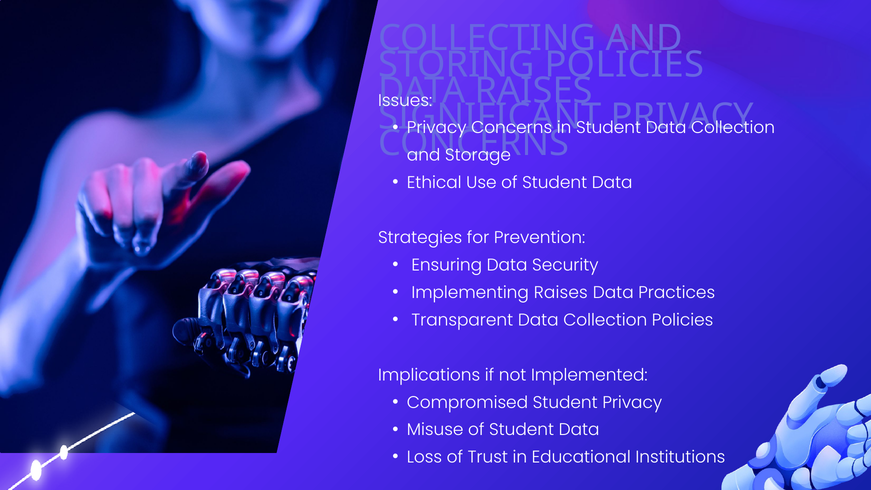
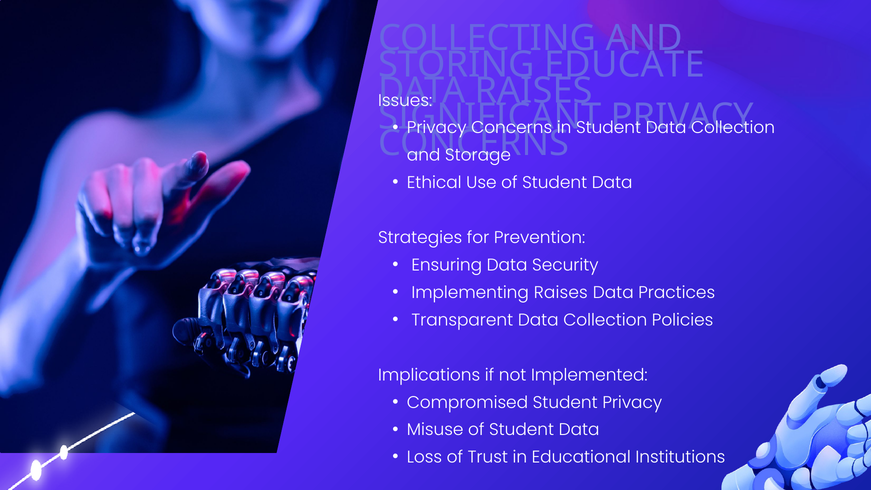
STORING POLICIES: POLICIES -> EDUCATE
